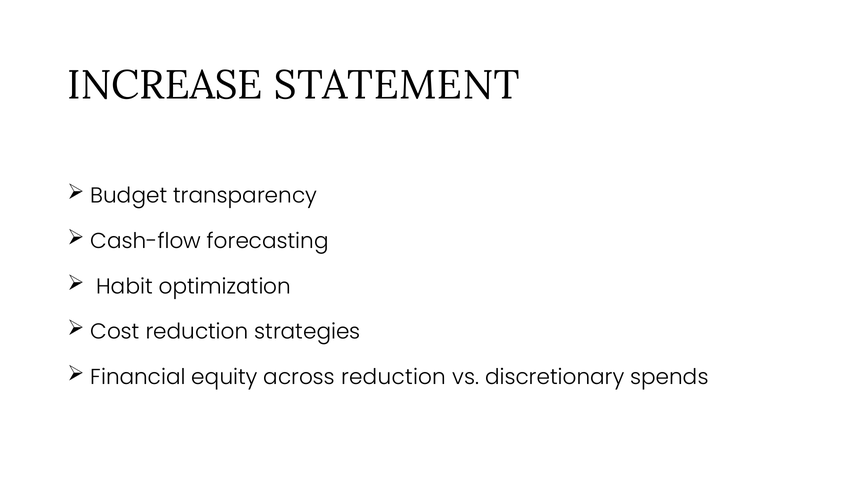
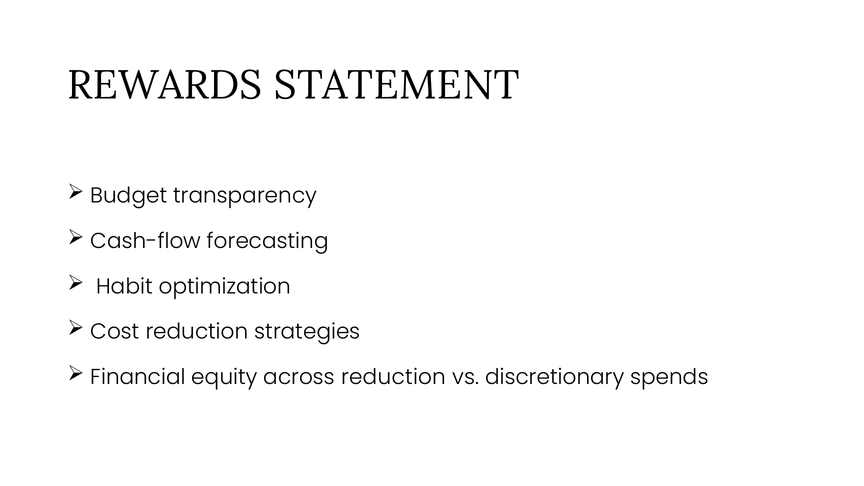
INCREASE: INCREASE -> REWARDS
